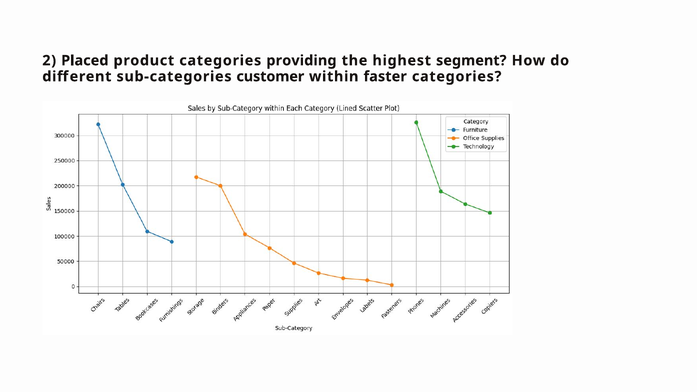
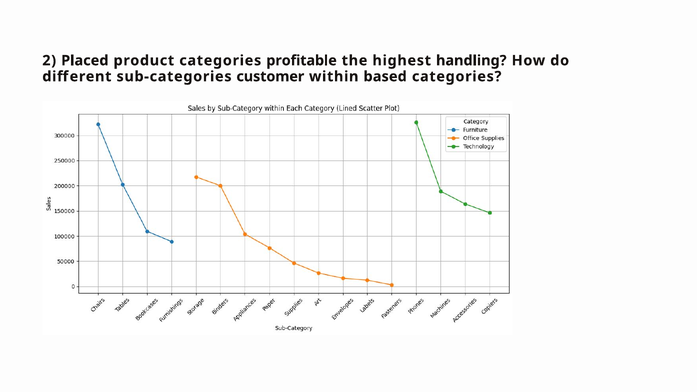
providing: providing -> profitable
segment: segment -> handling
faster: faster -> based
